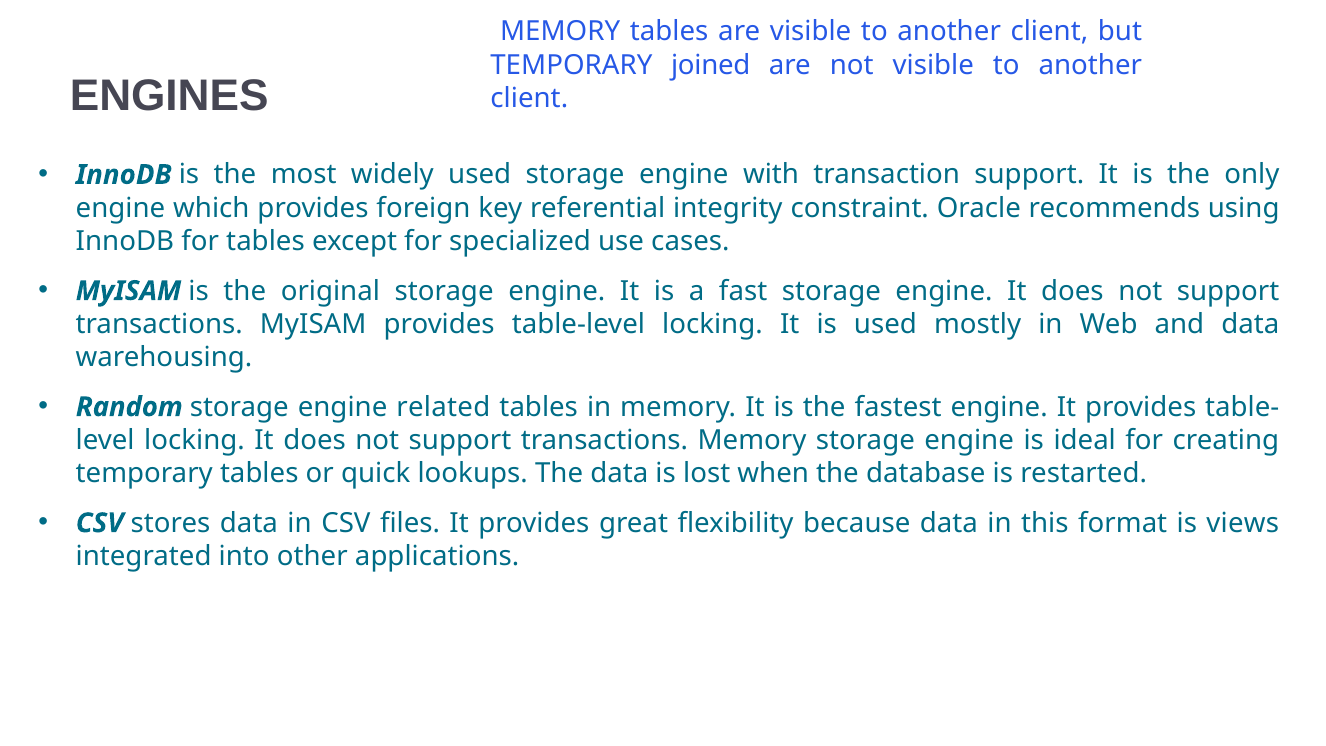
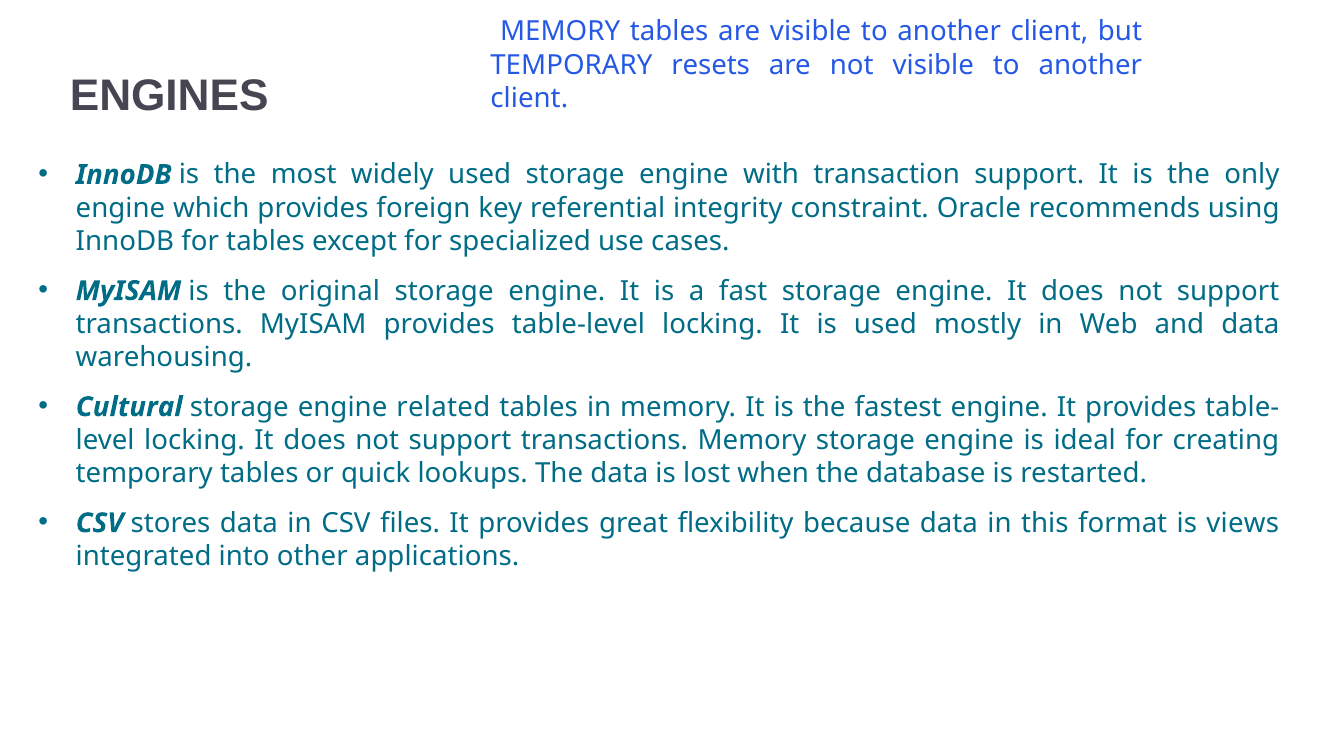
joined: joined -> resets
Random: Random -> Cultural
